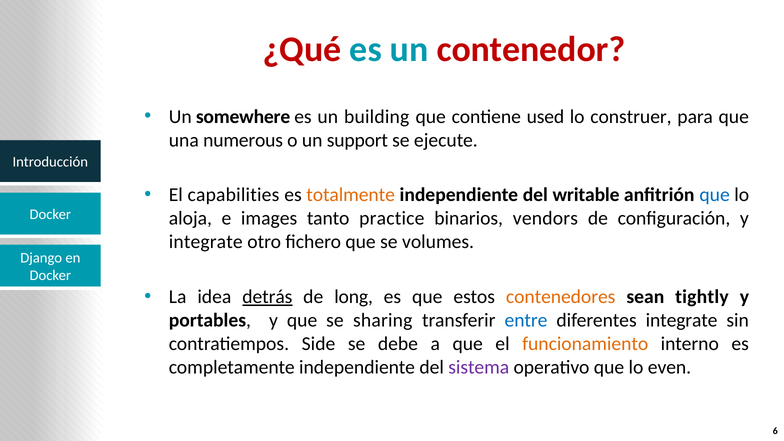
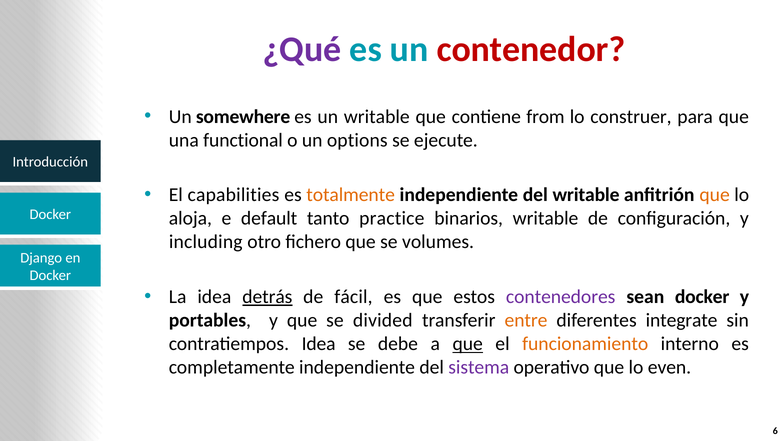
¿Qué colour: red -> purple
un building: building -> writable
used: used -> from
numerous: numerous -> functional
support: support -> options
que at (715, 195) colour: blue -> orange
images: images -> default
binarios vendors: vendors -> writable
integrate at (206, 242): integrate -> including
long: long -> fácil
contenedores colour: orange -> purple
sean tightly: tightly -> docker
sharing: sharing -> divided
entre colour: blue -> orange
contratiempos Side: Side -> Idea
que at (468, 344) underline: none -> present
